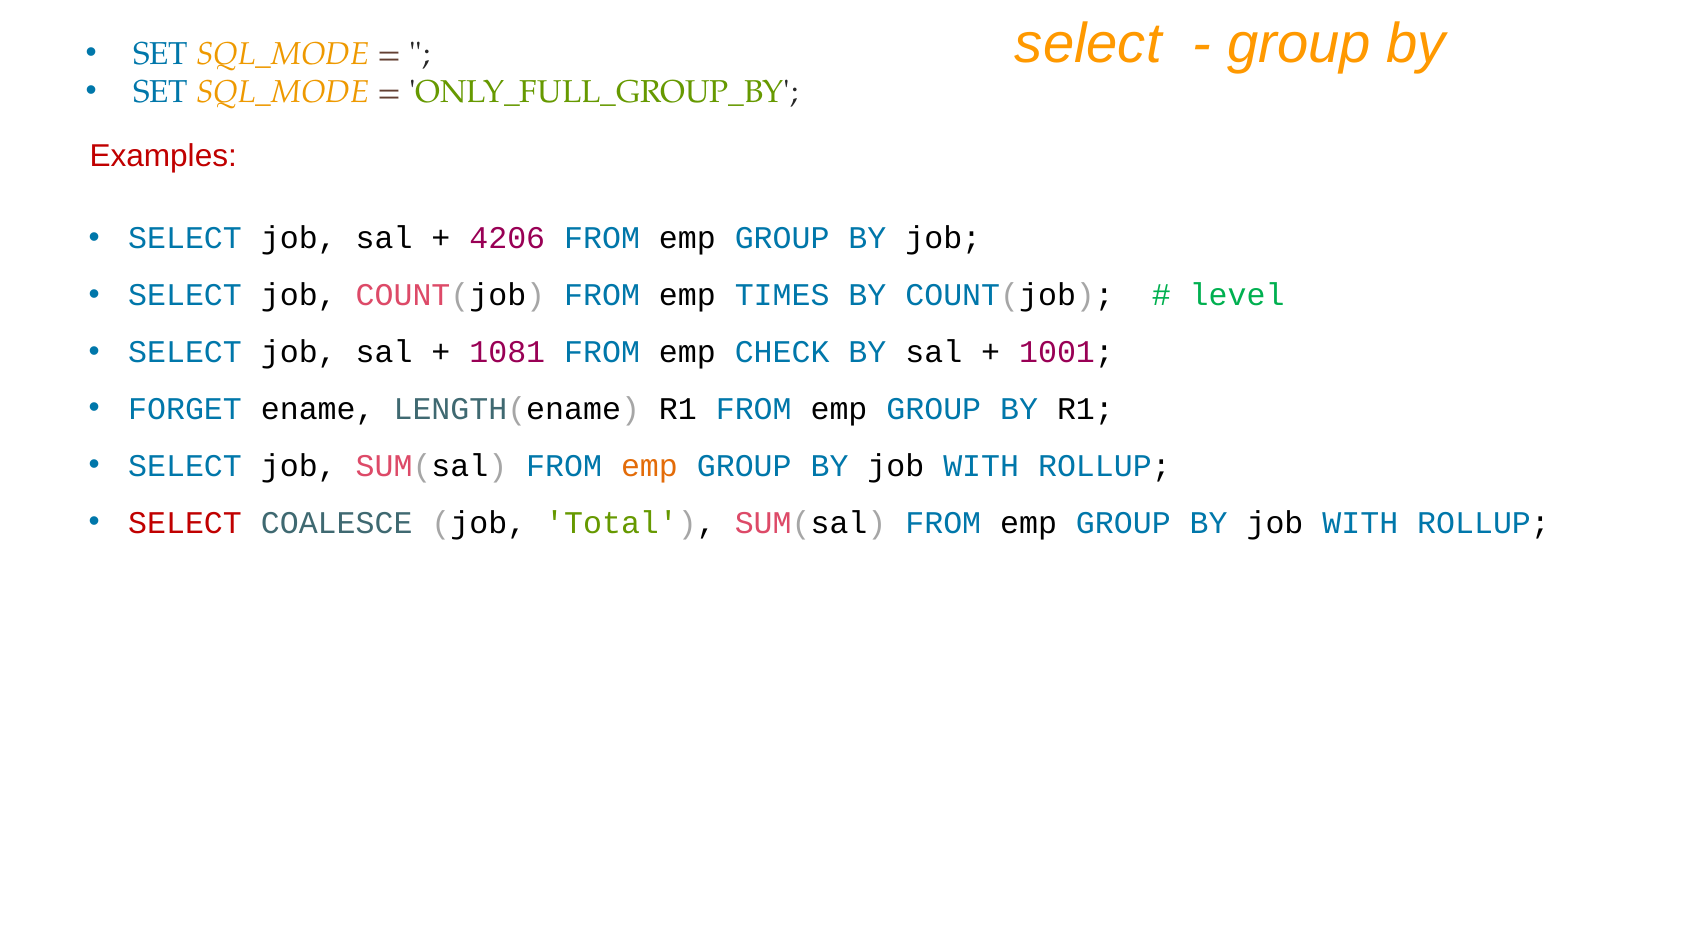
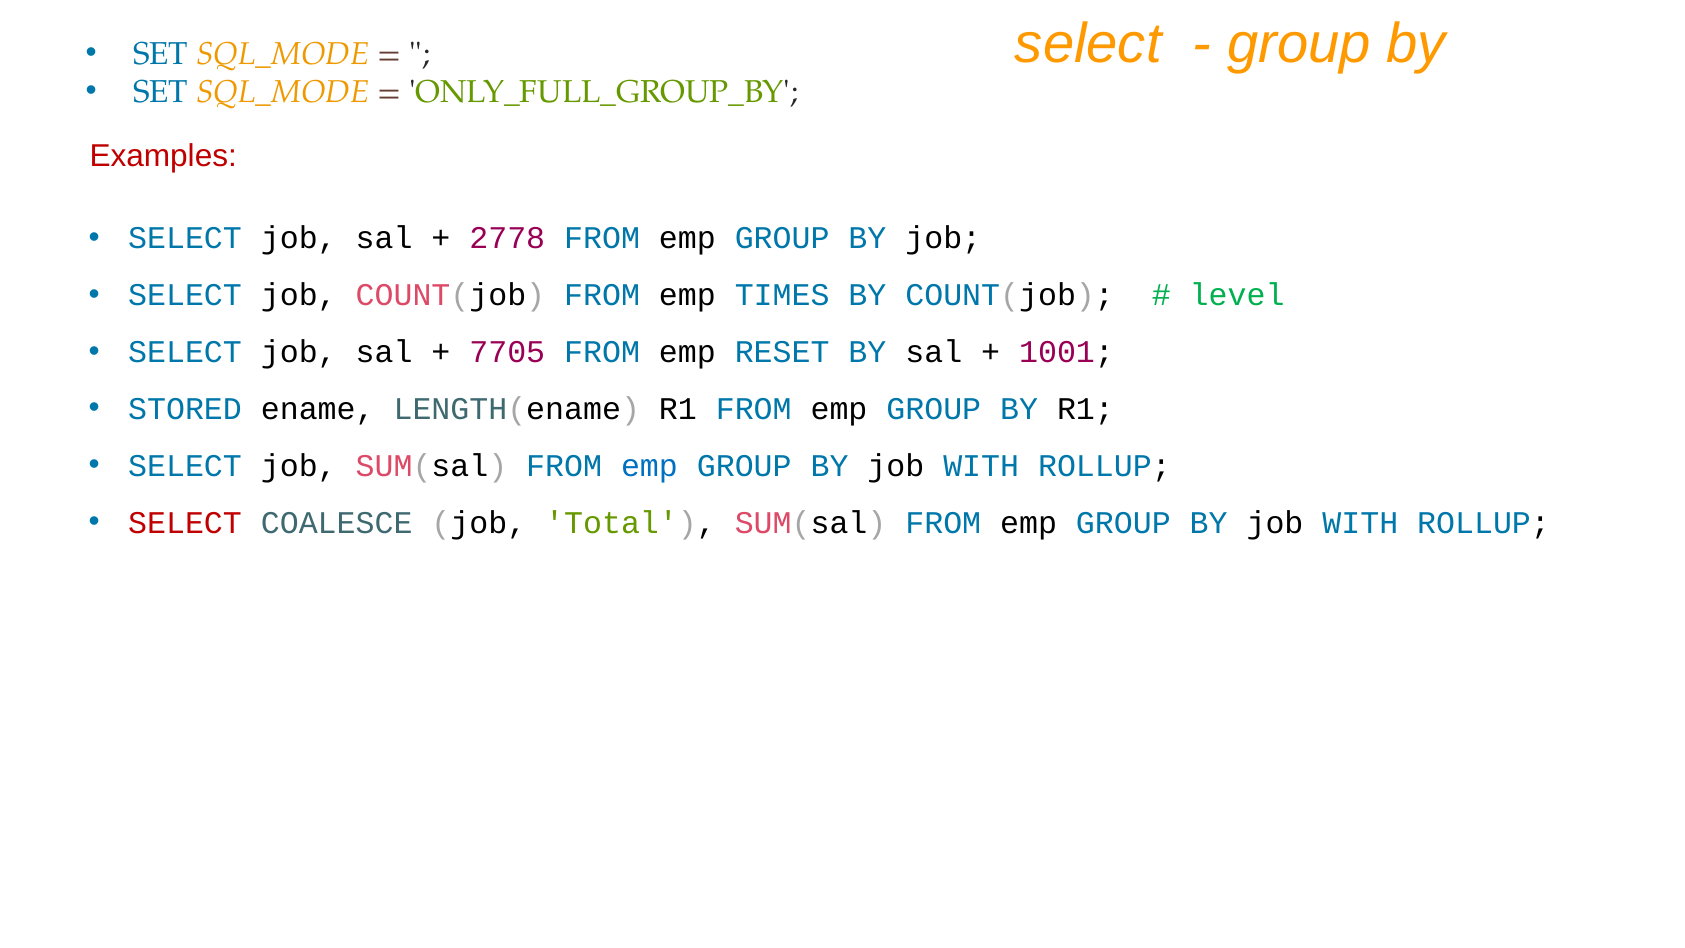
4206: 4206 -> 2778
1081: 1081 -> 7705
CHECK: CHECK -> RESET
FORGET: FORGET -> STORED
emp at (649, 466) colour: orange -> blue
